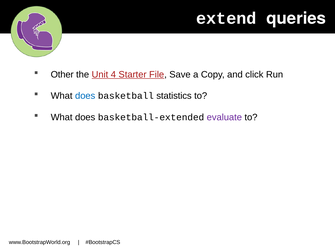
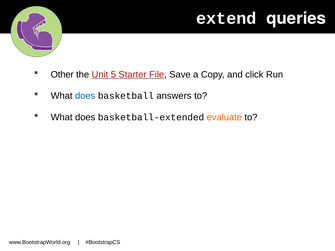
4: 4 -> 5
statistics: statistics -> answers
evaluate colour: purple -> orange
